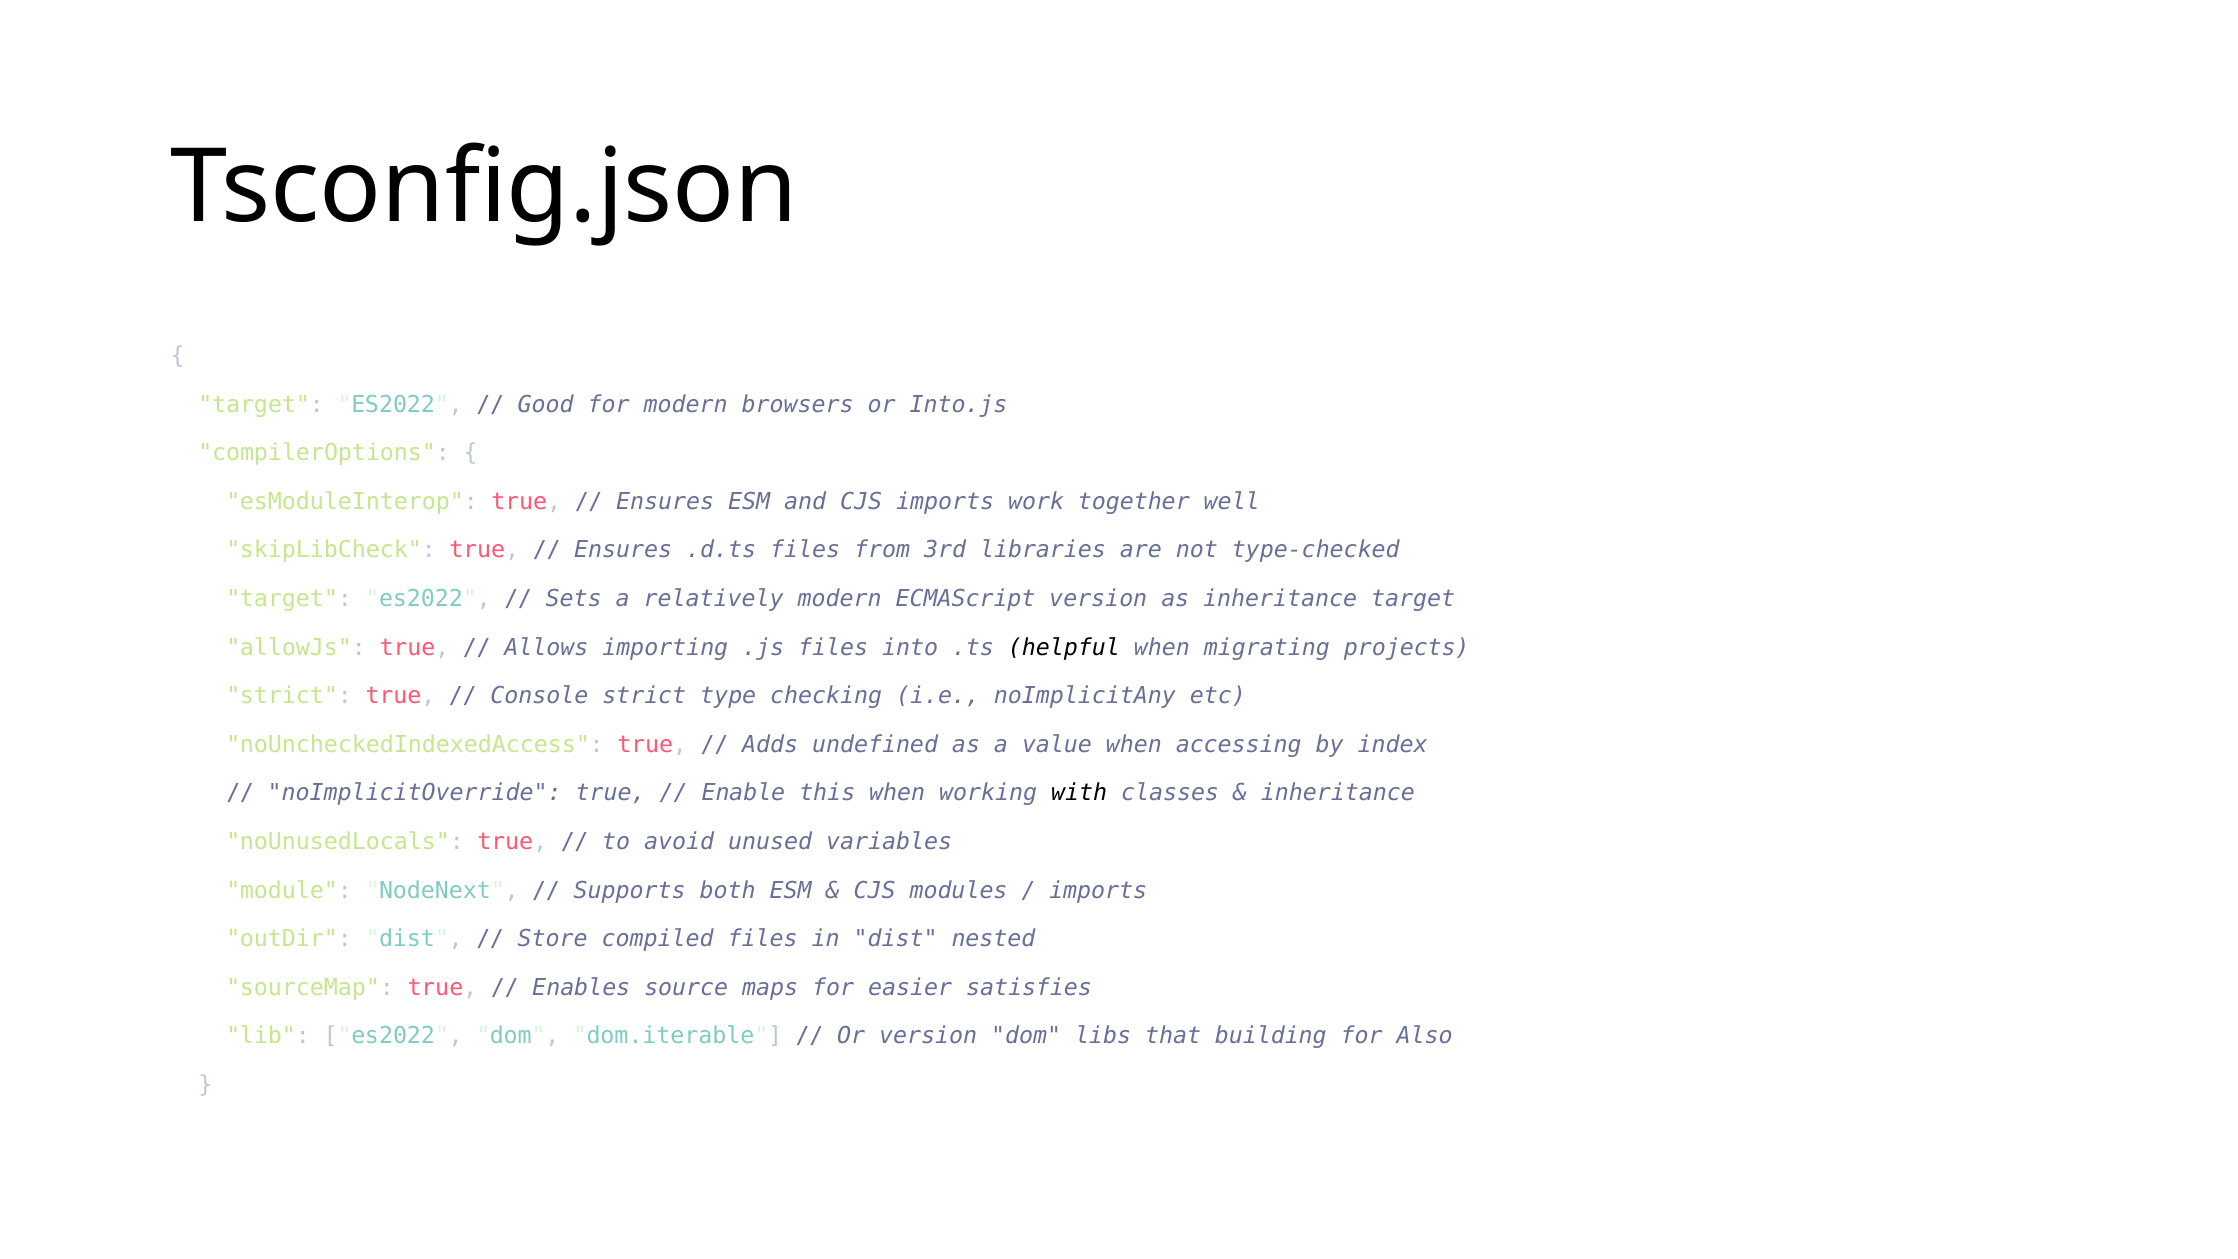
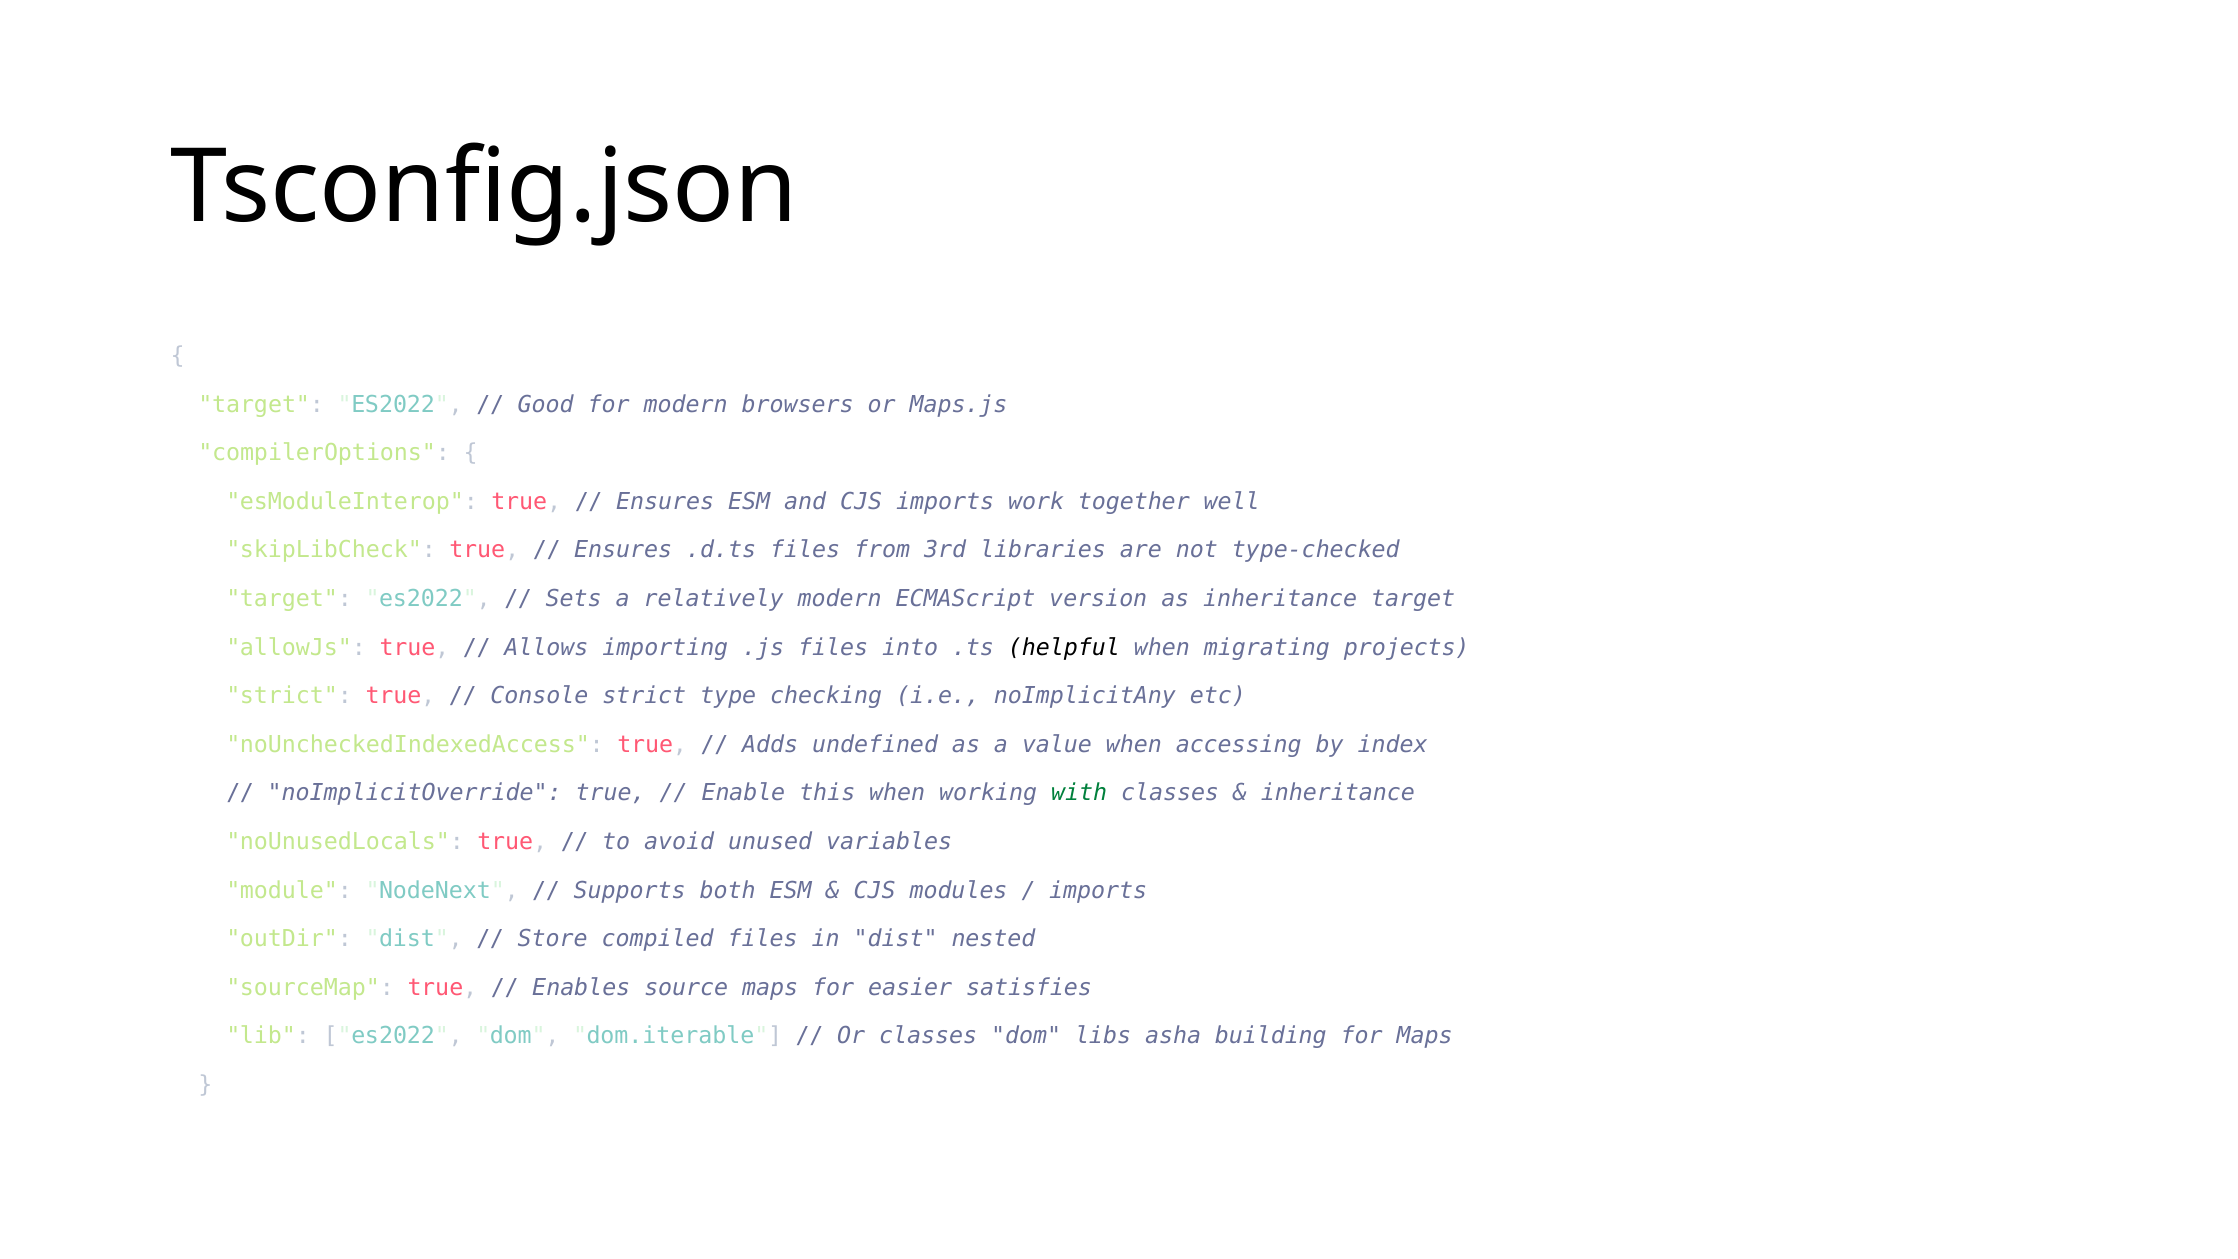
Into.js: Into.js -> Maps.js
with colour: black -> green
Or version: version -> classes
that: that -> asha
for Also: Also -> Maps
